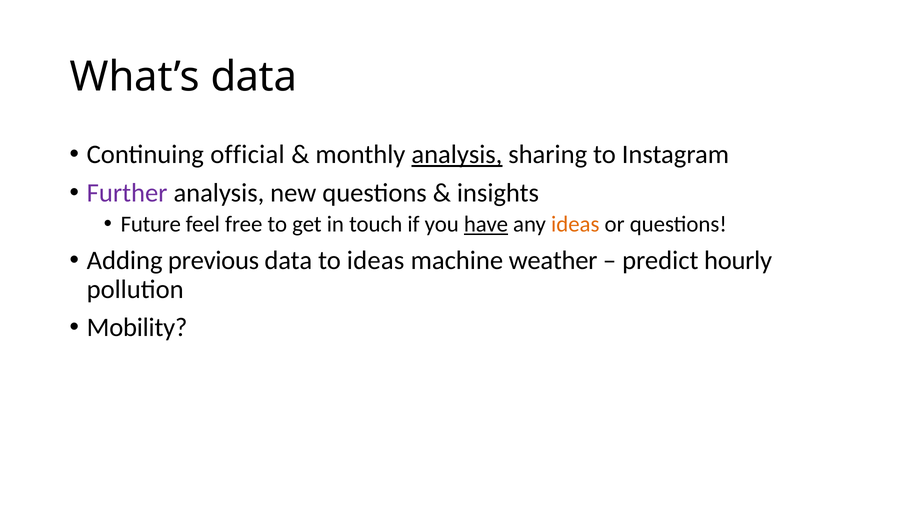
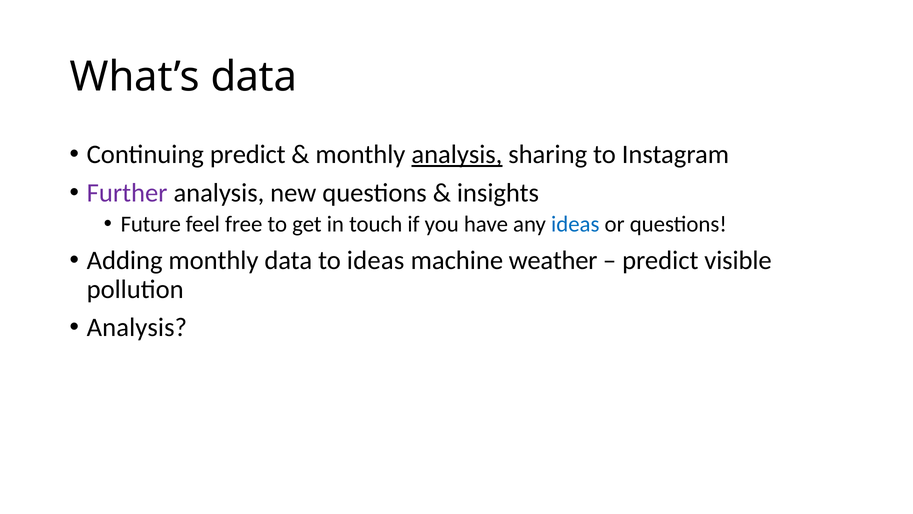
Continuing official: official -> predict
have underline: present -> none
ideas at (575, 224) colour: orange -> blue
Adding previous: previous -> monthly
hourly: hourly -> visible
Mobility at (137, 327): Mobility -> Analysis
